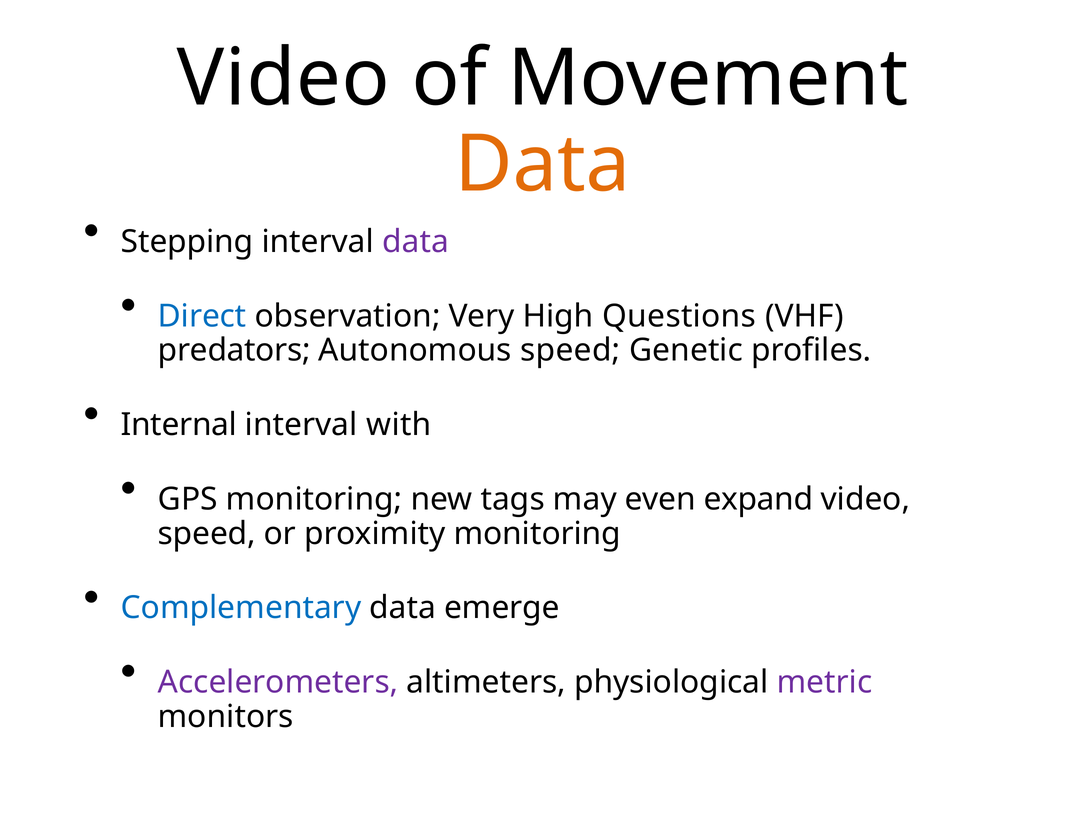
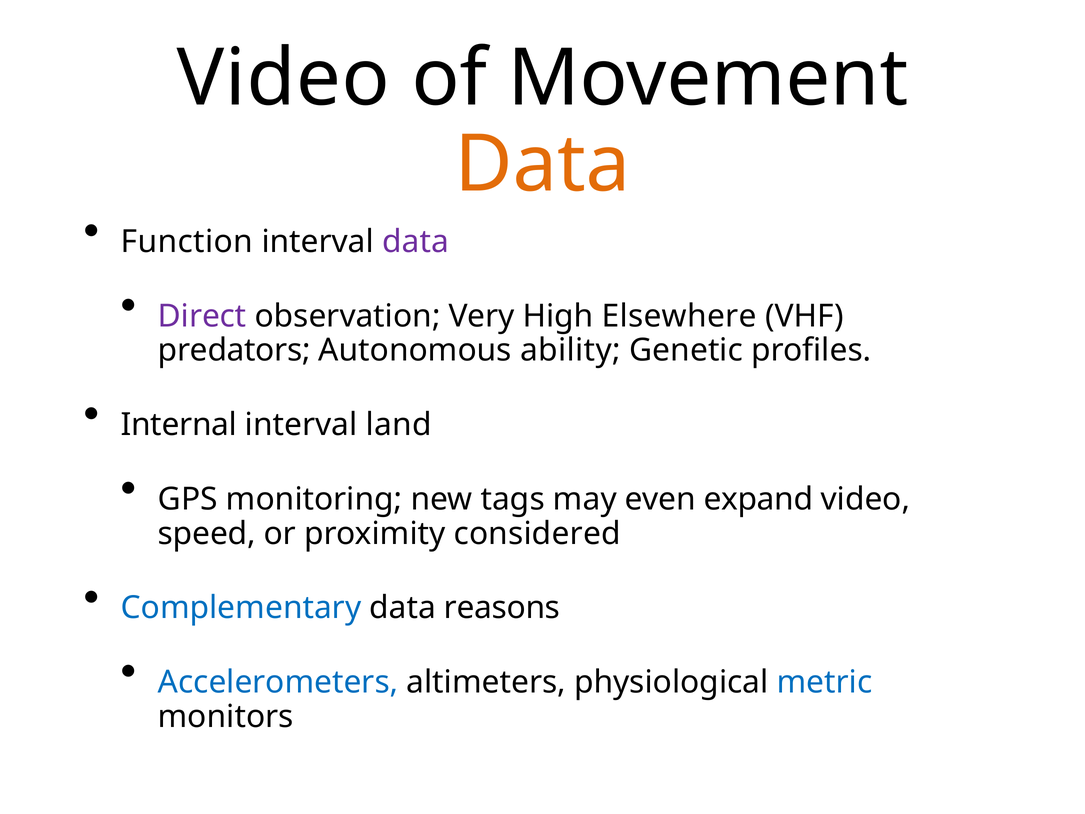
Stepping: Stepping -> Function
Direct colour: blue -> purple
Questions: Questions -> Elsewhere
Autonomous speed: speed -> ability
with: with -> land
proximity monitoring: monitoring -> considered
emerge: emerge -> reasons
Accelerometers colour: purple -> blue
metric colour: purple -> blue
